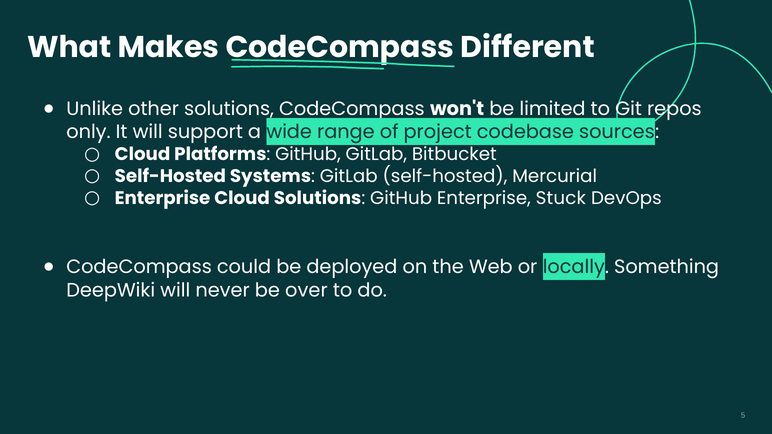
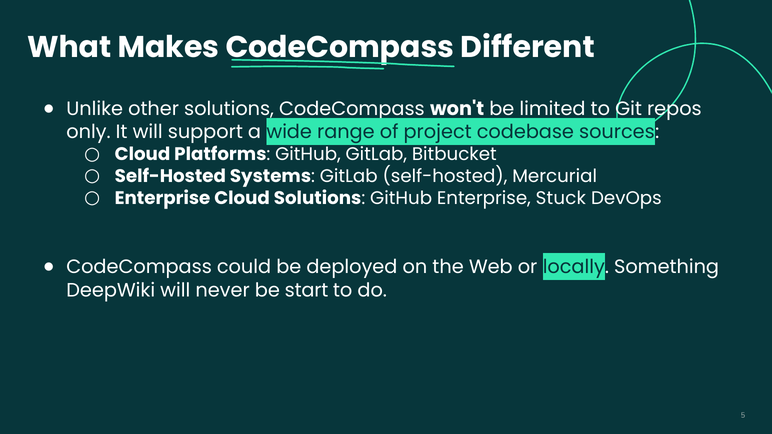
over: over -> start
